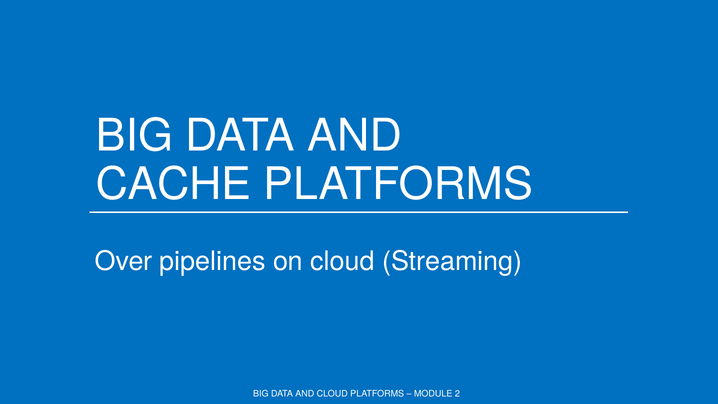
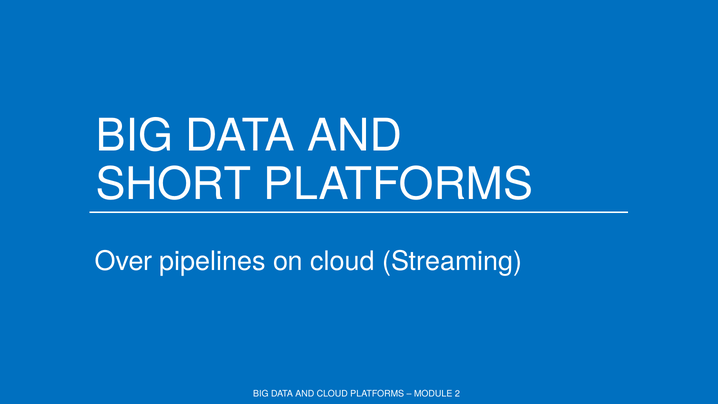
CACHE: CACHE -> SHORT
